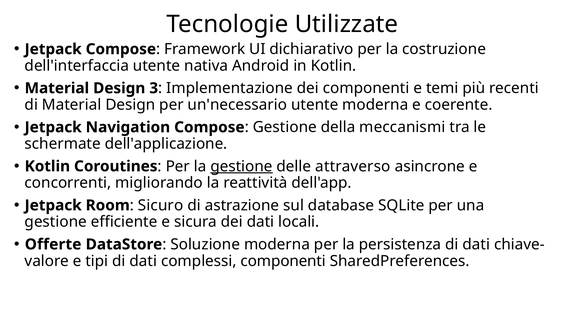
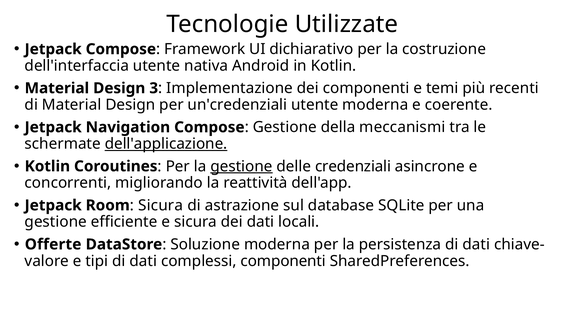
un'necessario: un'necessario -> un'credenziali
dell'applicazione underline: none -> present
attraverso: attraverso -> credenziali
Sicuro at (161, 205): Sicuro -> Sicura
